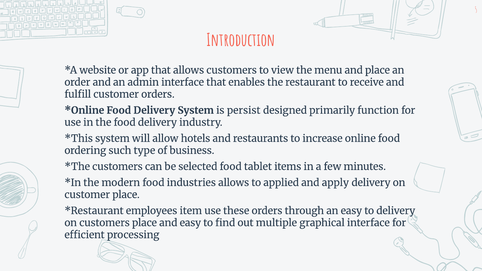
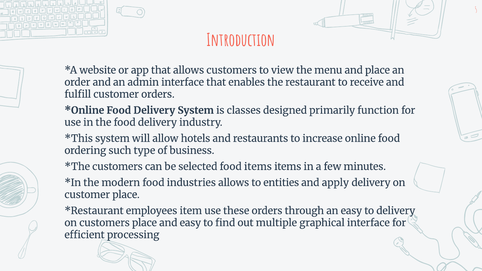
persist: persist -> classes
food tablet: tablet -> items
applied: applied -> entities
